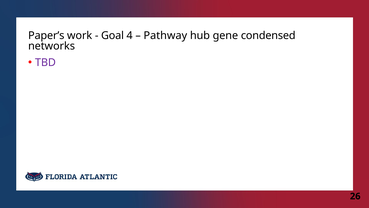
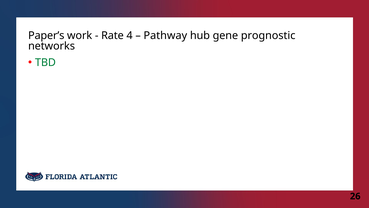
Goal: Goal -> Rate
condensed: condensed -> prognostic
TBD colour: purple -> green
